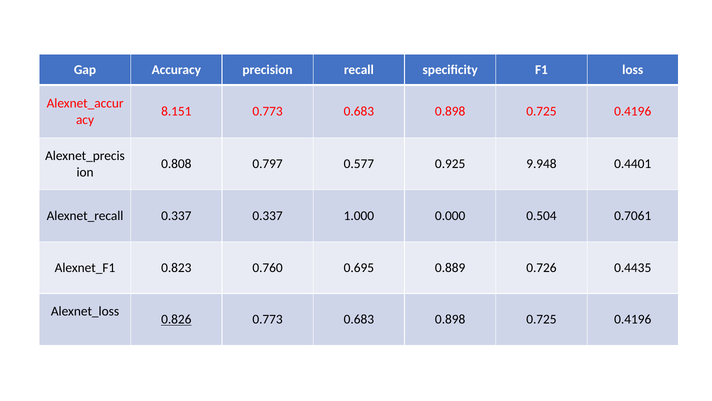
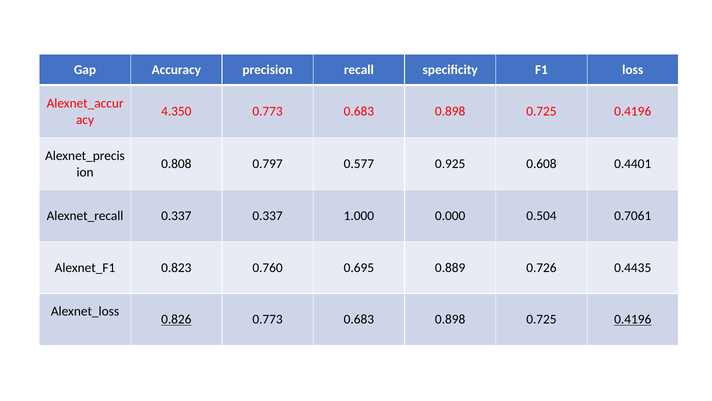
8.151: 8.151 -> 4.350
9.948: 9.948 -> 0.608
0.4196 at (633, 319) underline: none -> present
